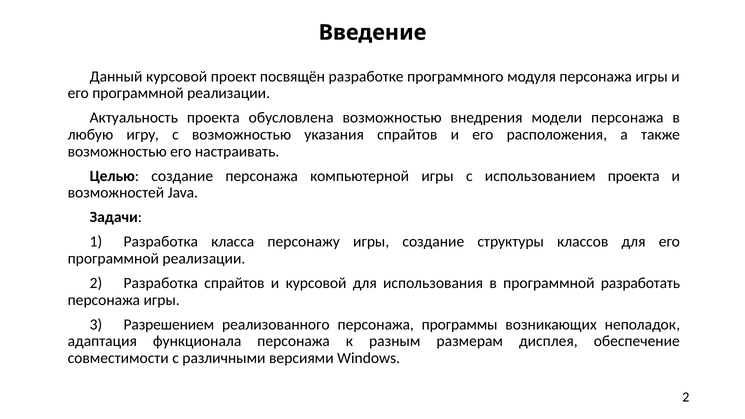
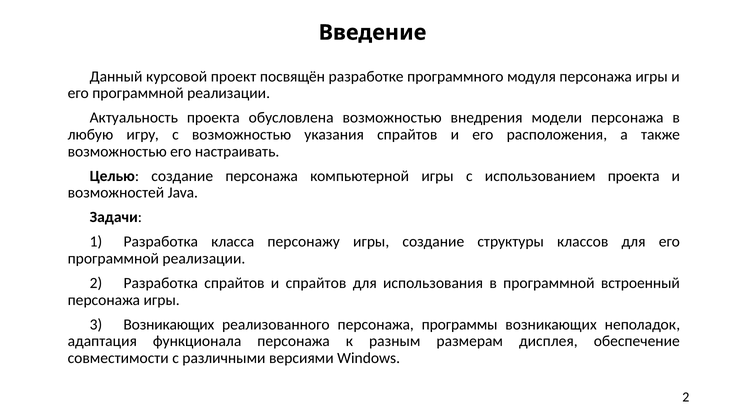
и курсовой: курсовой -> спрайтов
разработать: разработать -> встроенный
3 Разрешением: Разрешением -> Возникающих
